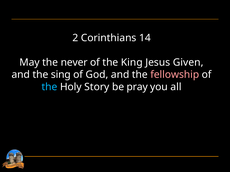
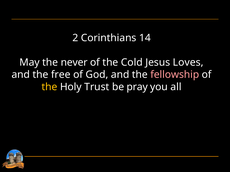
King: King -> Cold
Given: Given -> Loves
sing: sing -> free
the at (50, 87) colour: light blue -> yellow
Story: Story -> Trust
